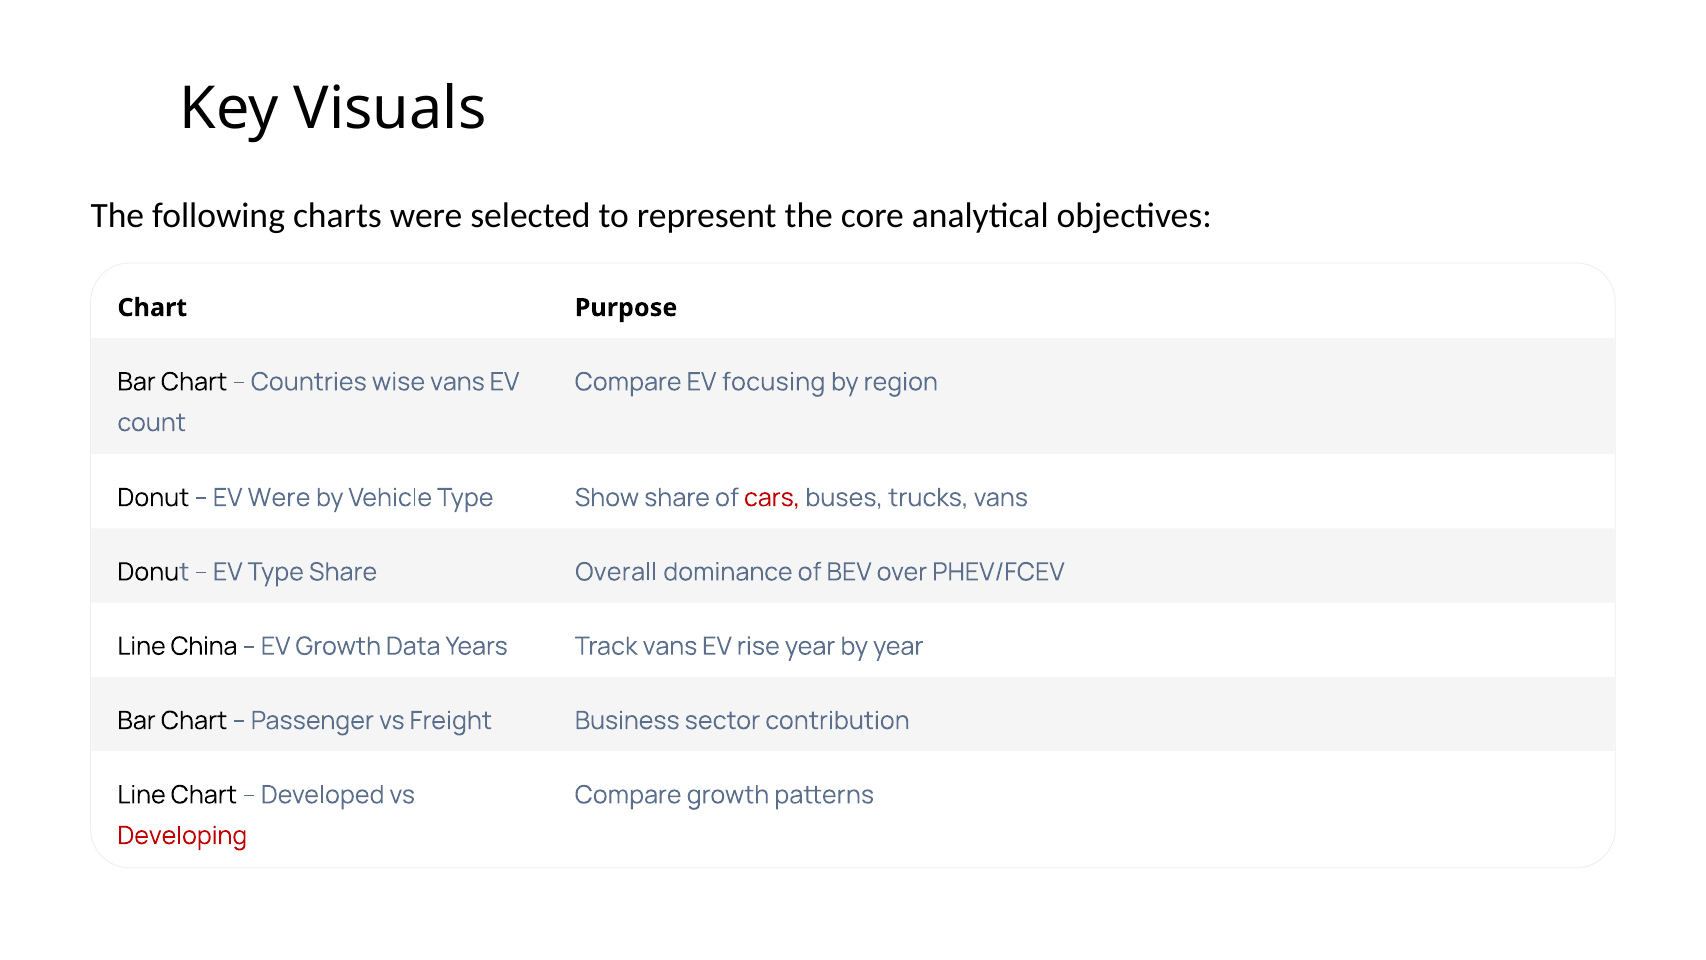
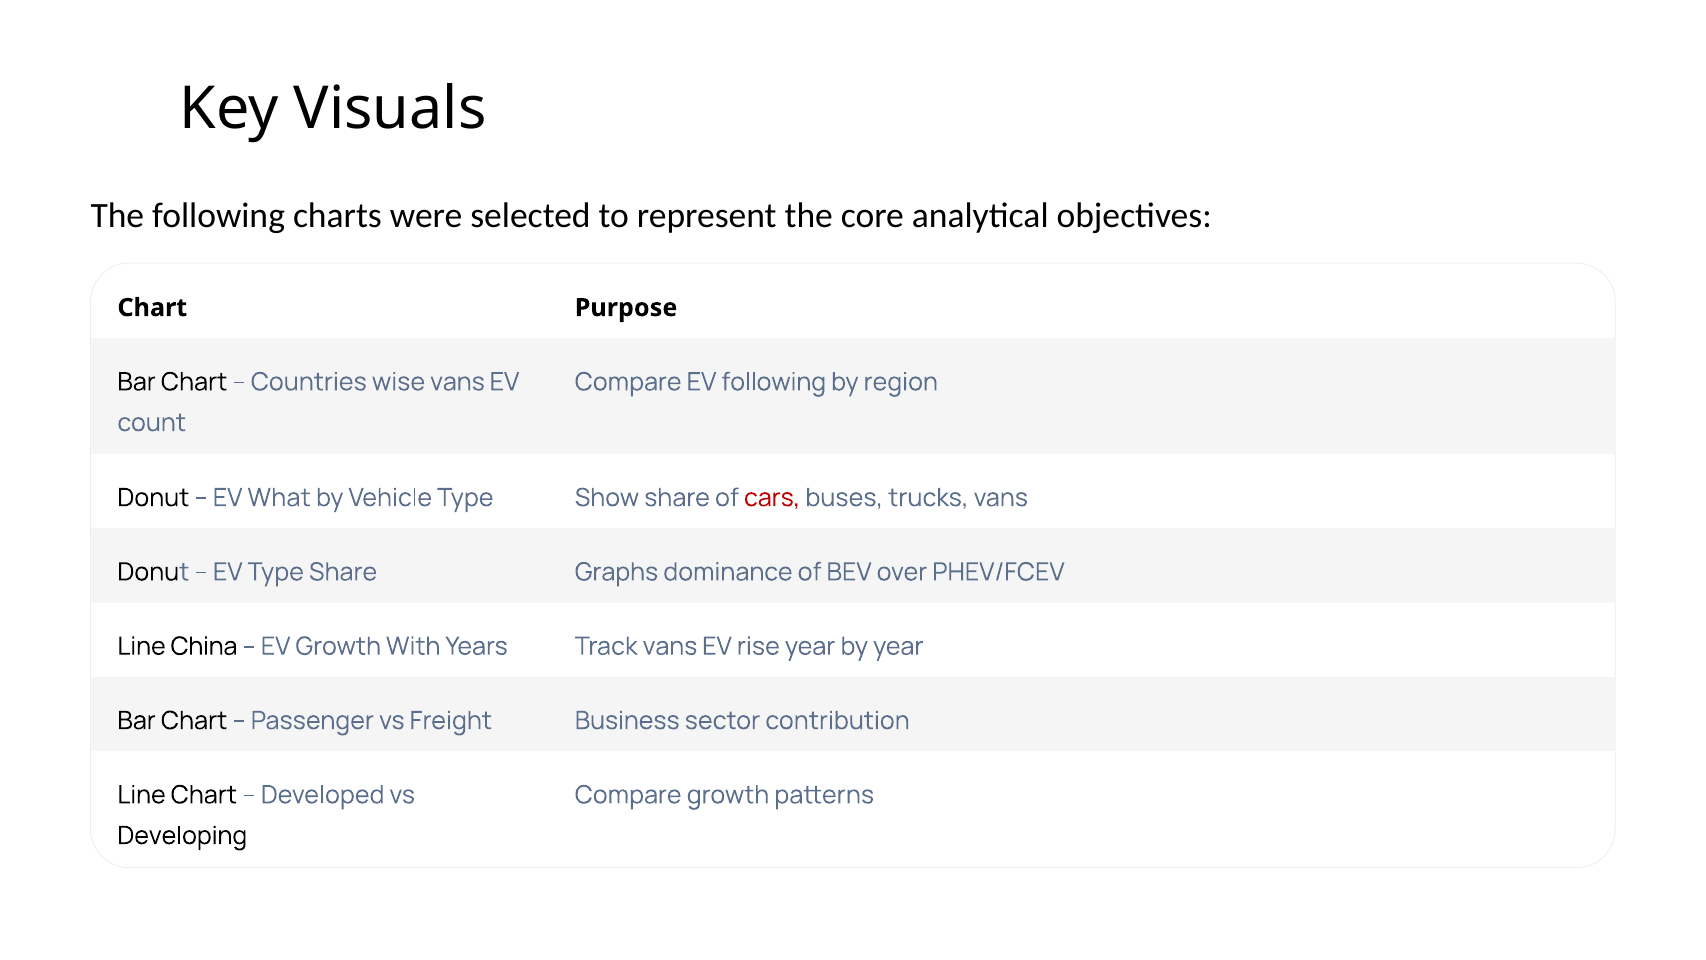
EV focusing: focusing -> following
EV Were: Were -> What
Overall: Overall -> Graphs
Data: Data -> With
Developing colour: red -> black
